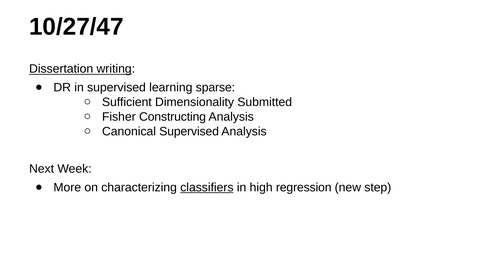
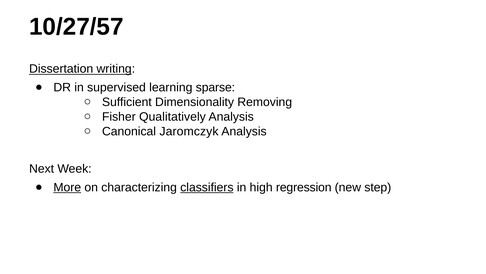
10/27/47: 10/27/47 -> 10/27/57
Submitted: Submitted -> Removing
Constructing: Constructing -> Qualitatively
Canonical Supervised: Supervised -> Jaromczyk
More underline: none -> present
